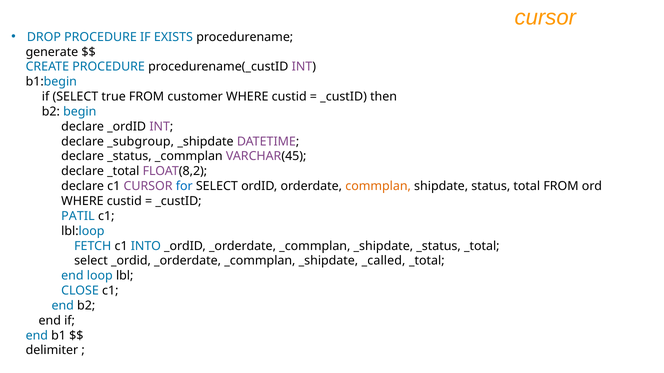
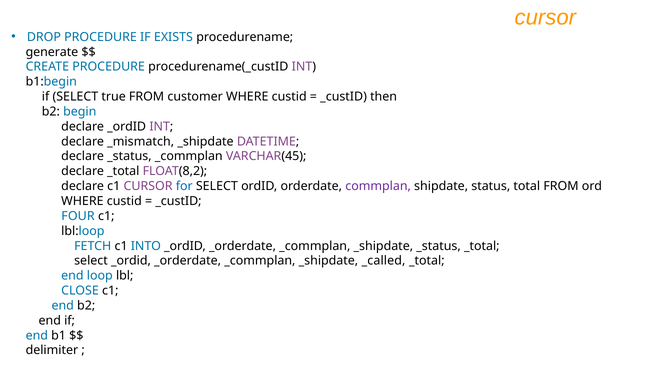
_subgroup: _subgroup -> _mismatch
commplan colour: orange -> purple
PATIL: PATIL -> FOUR
